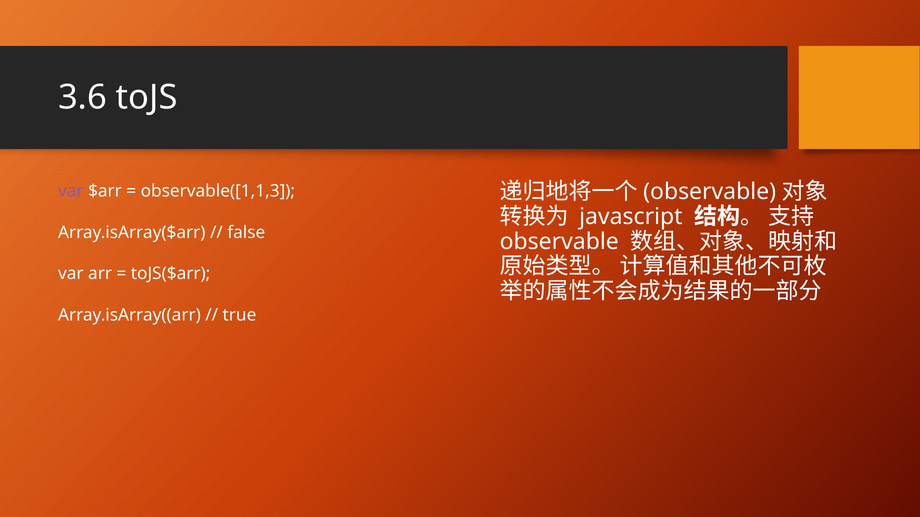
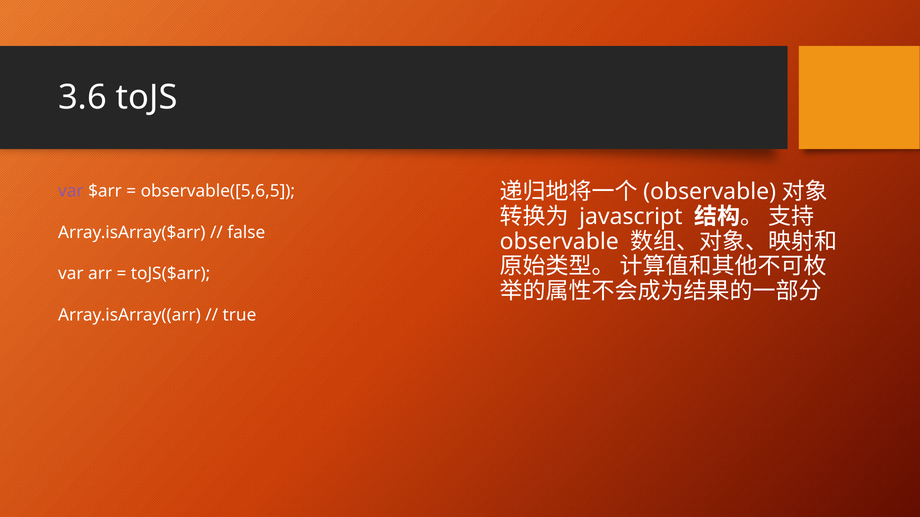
observable([1,1,3: observable([1,1,3 -> observable([5,6,5
